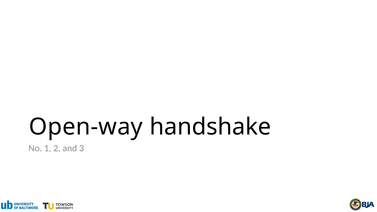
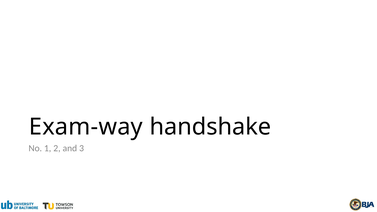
Open-way: Open-way -> Exam-way
